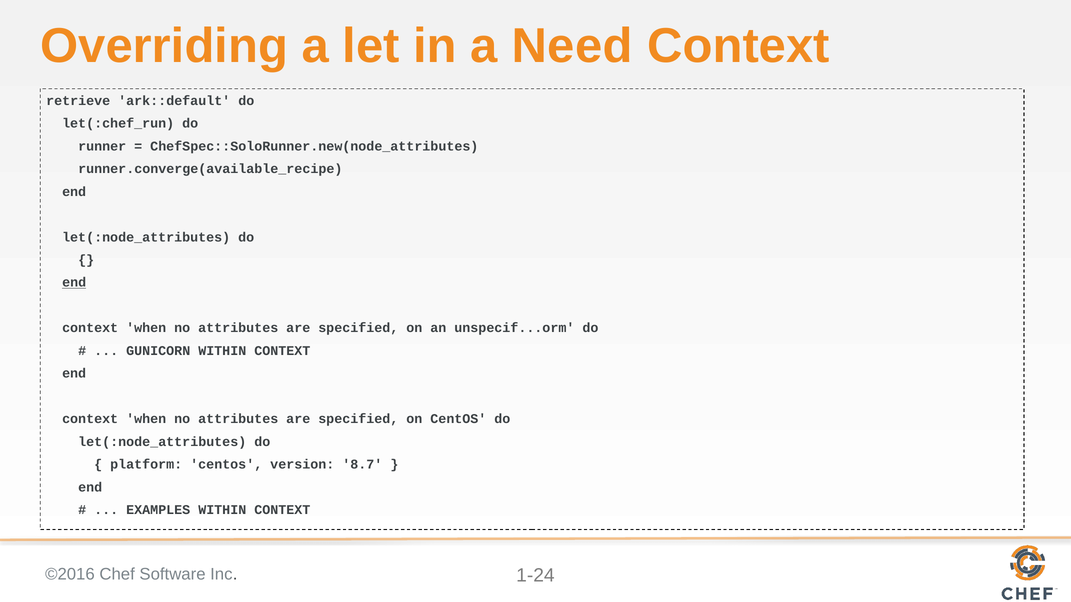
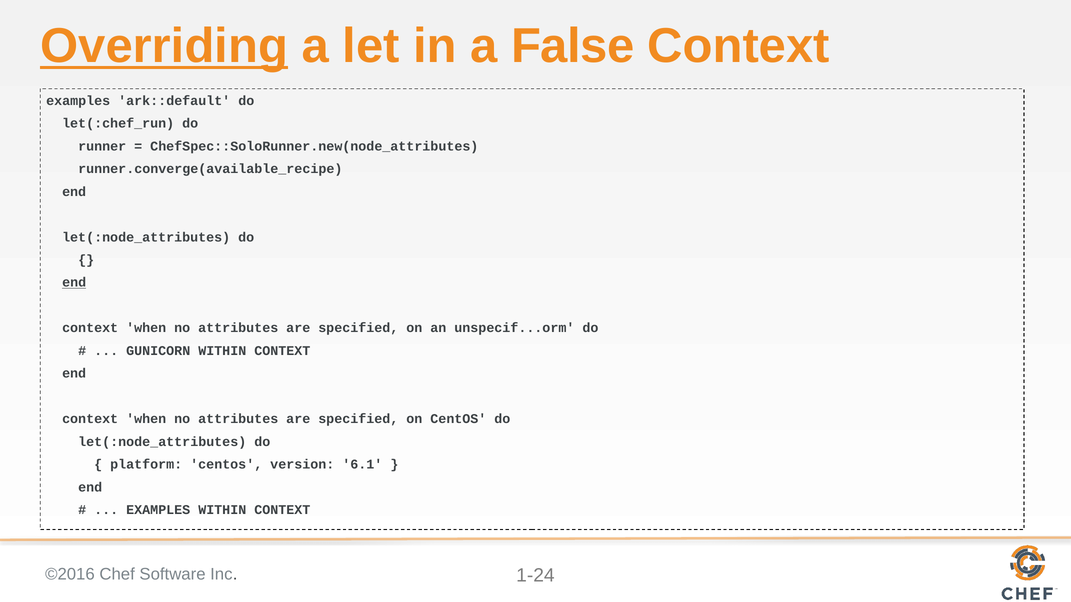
Overriding underline: none -> present
Need: Need -> False
retrieve at (78, 101): retrieve -> examples
8.7: 8.7 -> 6.1
